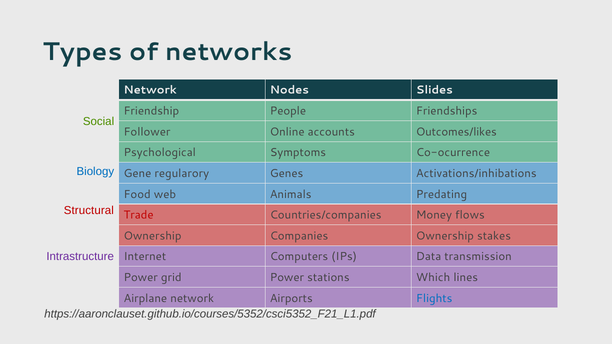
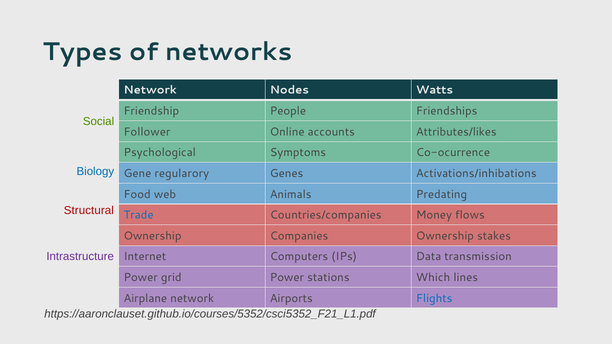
Slides: Slides -> Watts
Outcomes/likes: Outcomes/likes -> Attributes/likes
Trade colour: red -> blue
